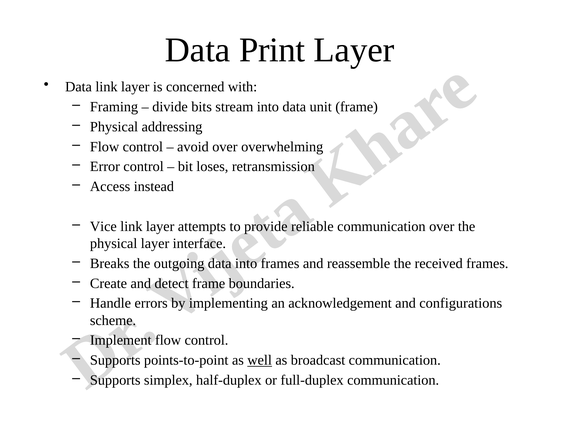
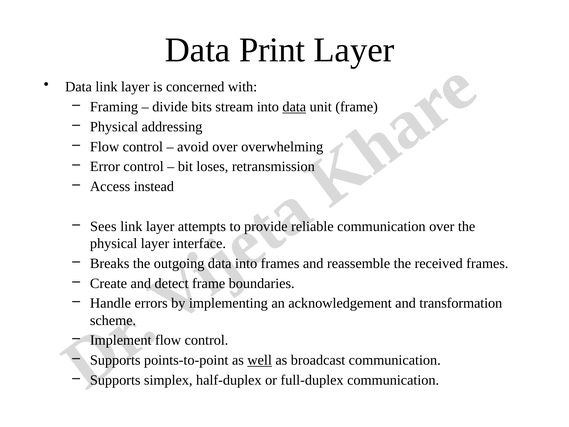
data at (294, 107) underline: none -> present
Vice: Vice -> Sees
configurations: configurations -> transformation
